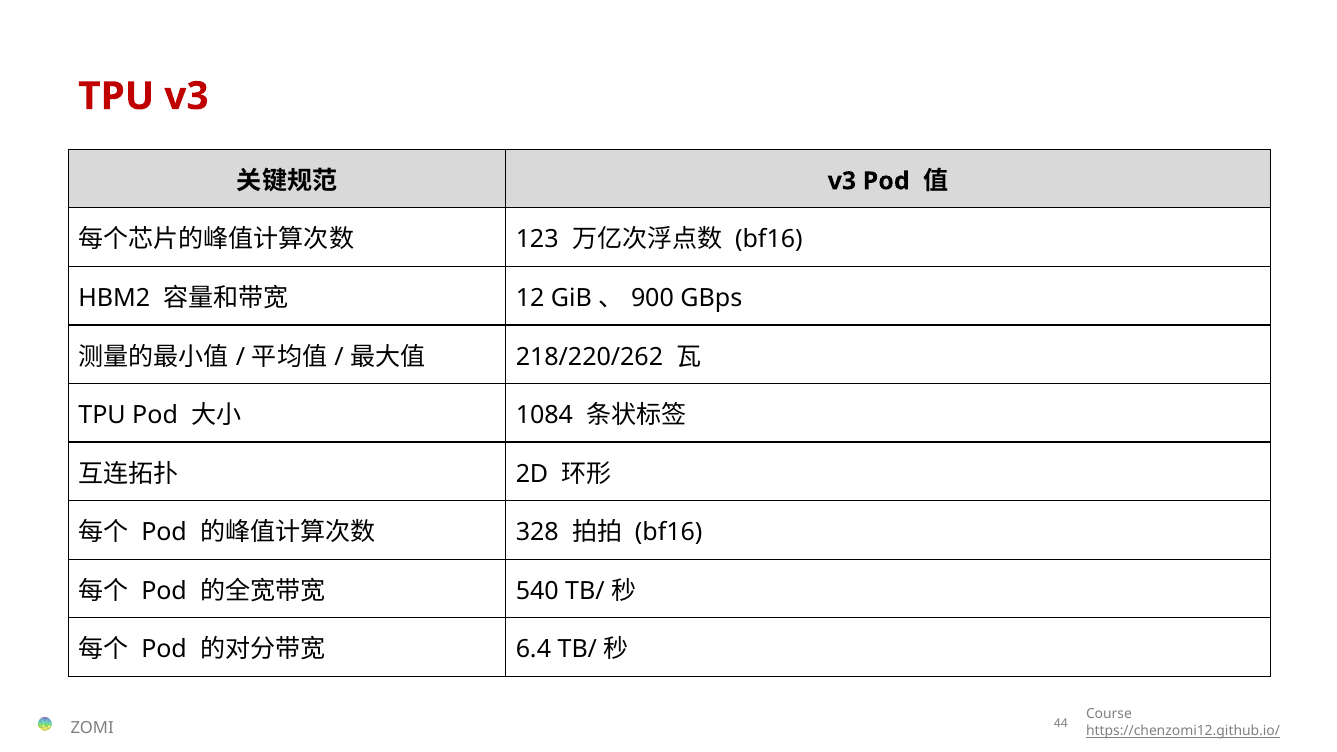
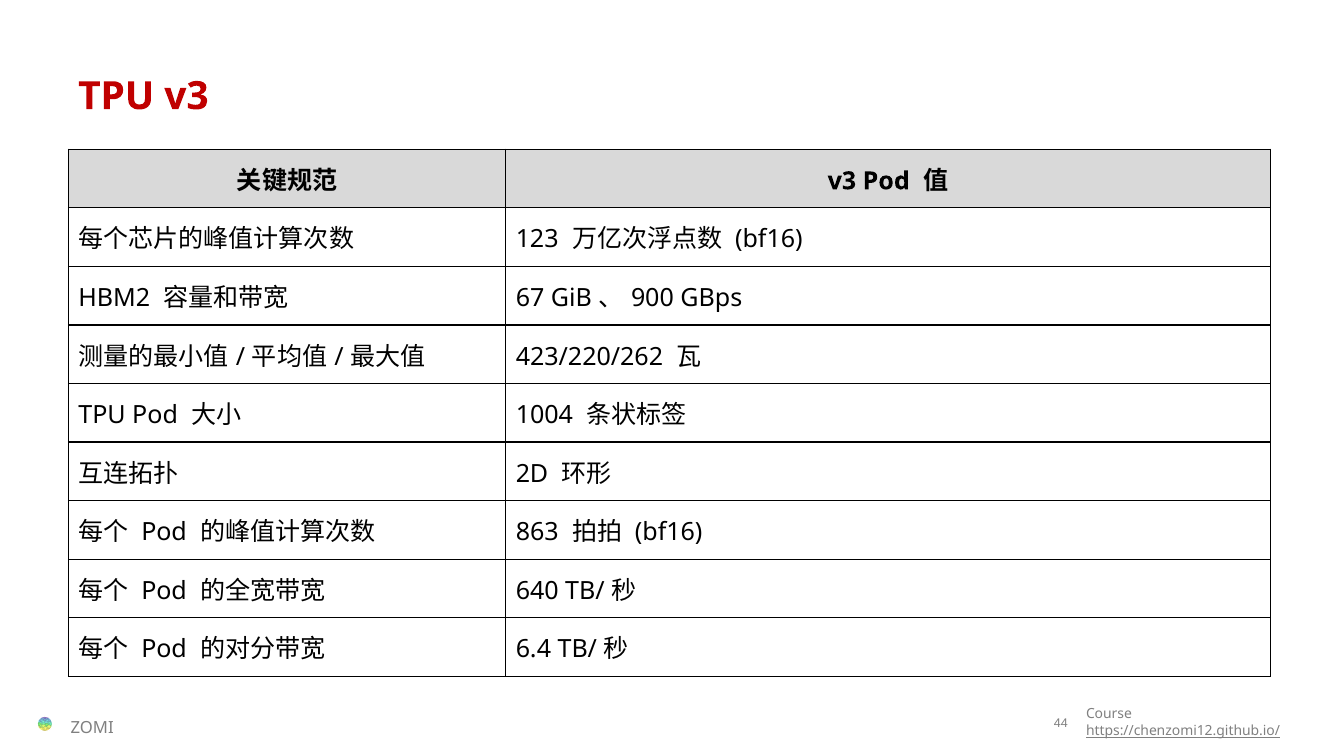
12: 12 -> 67
218/220/262: 218/220/262 -> 423/220/262
1084: 1084 -> 1004
328: 328 -> 863
540: 540 -> 640
